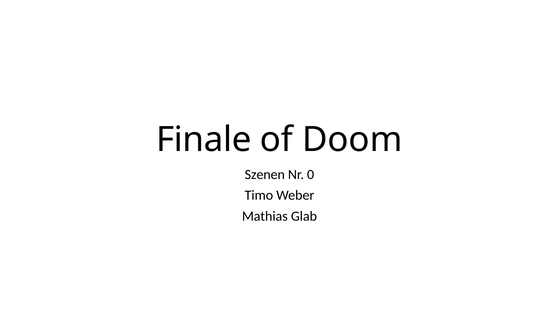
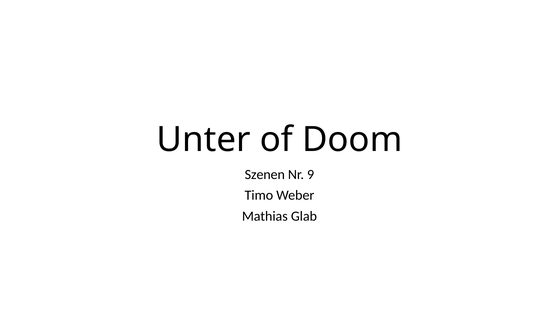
Finale: Finale -> Unter
0: 0 -> 9
